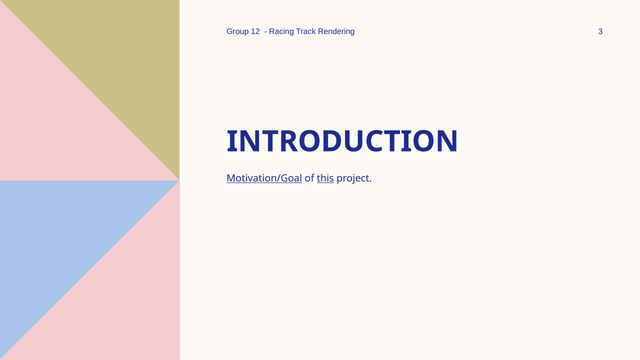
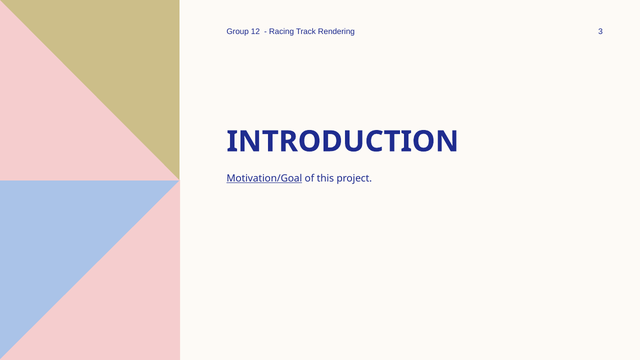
this underline: present -> none
